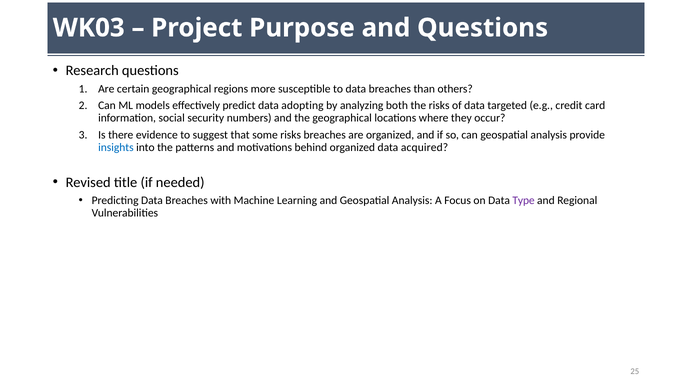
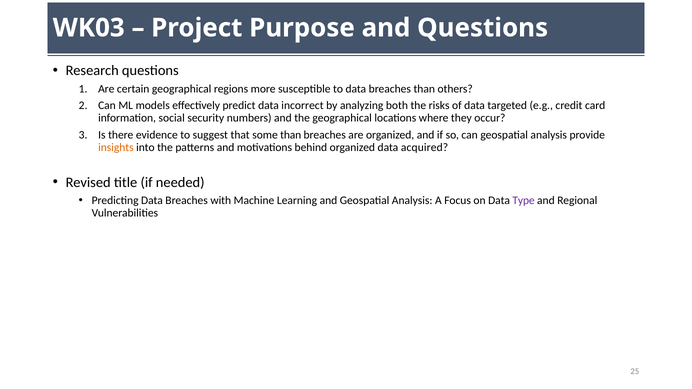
adopting: adopting -> incorrect
some risks: risks -> than
insights colour: blue -> orange
